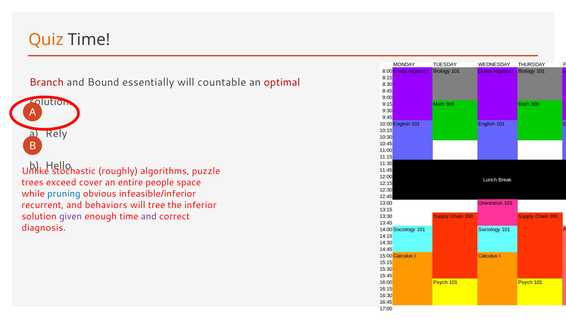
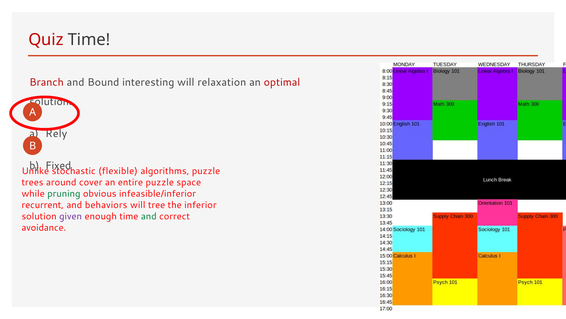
Quiz colour: orange -> red
essentially: essentially -> interesting
countable: countable -> relaxation
Hello: Hello -> Fixed
roughly: roughly -> flexible
exceed: exceed -> around
entire people: people -> puzzle
pruning colour: blue -> green
and at (149, 216) colour: purple -> green
diagnosis: diagnosis -> avoidance
